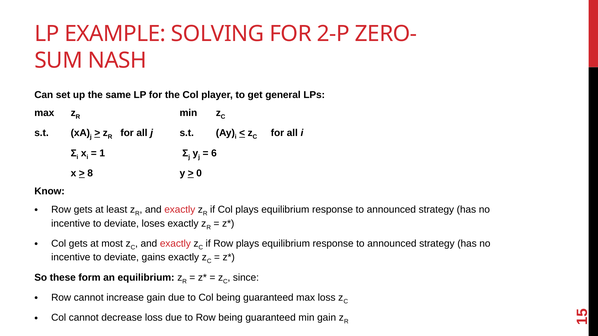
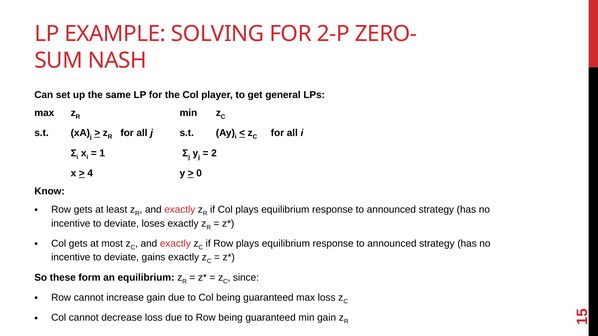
6: 6 -> 2
8: 8 -> 4
